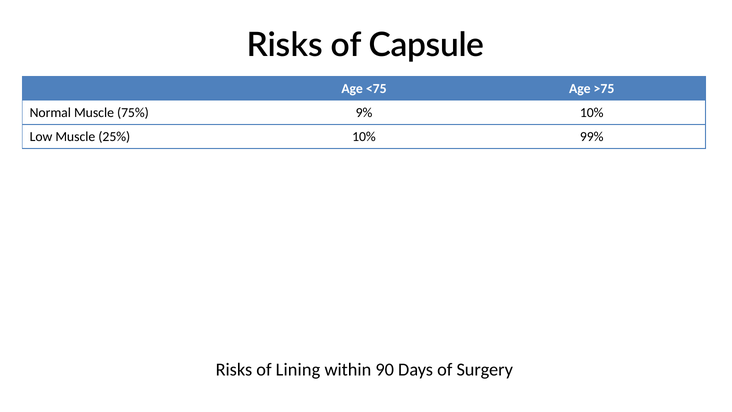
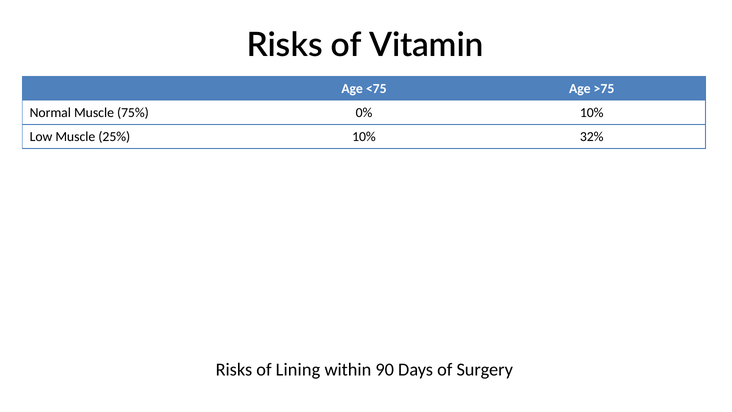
Capsule: Capsule -> Vitamin
9%: 9% -> 0%
99%: 99% -> 32%
